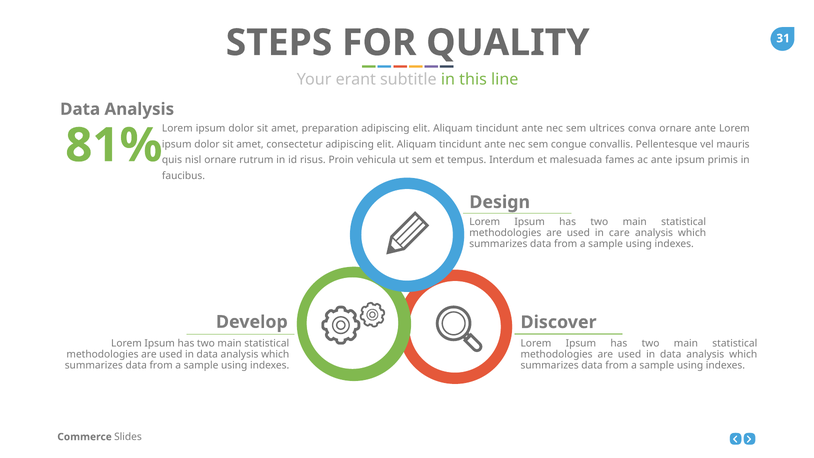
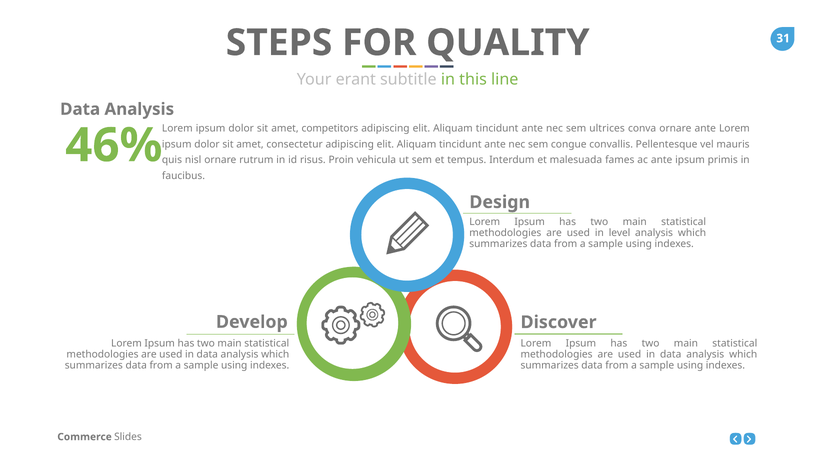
preparation: preparation -> competitors
81%: 81% -> 46%
care: care -> level
